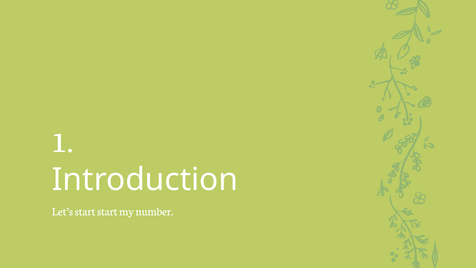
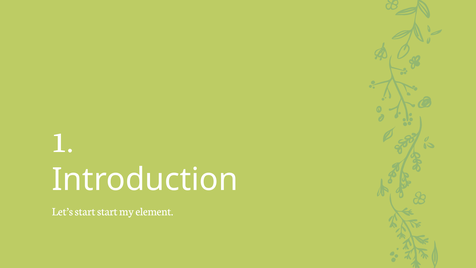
number: number -> element
